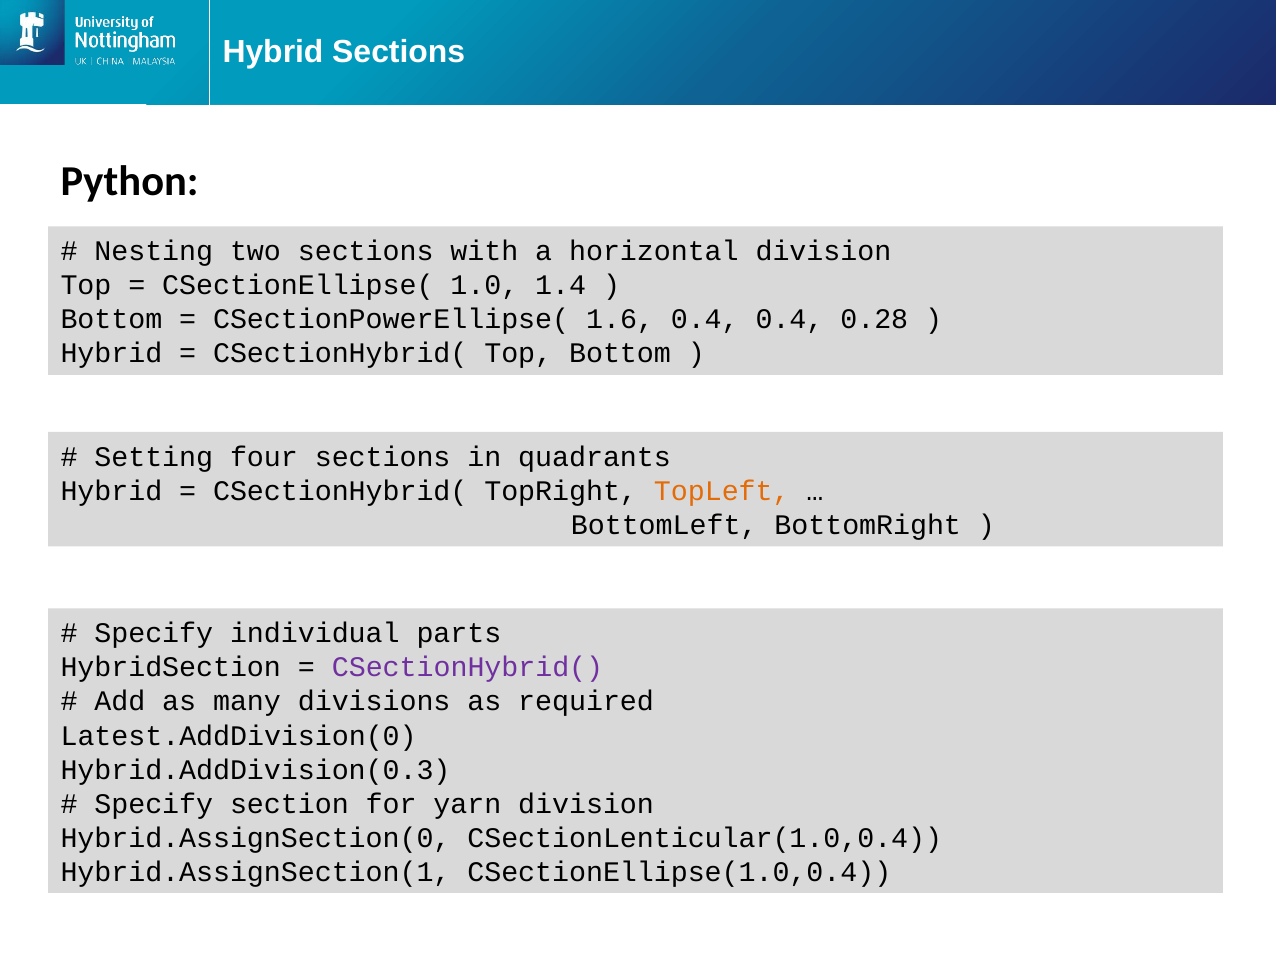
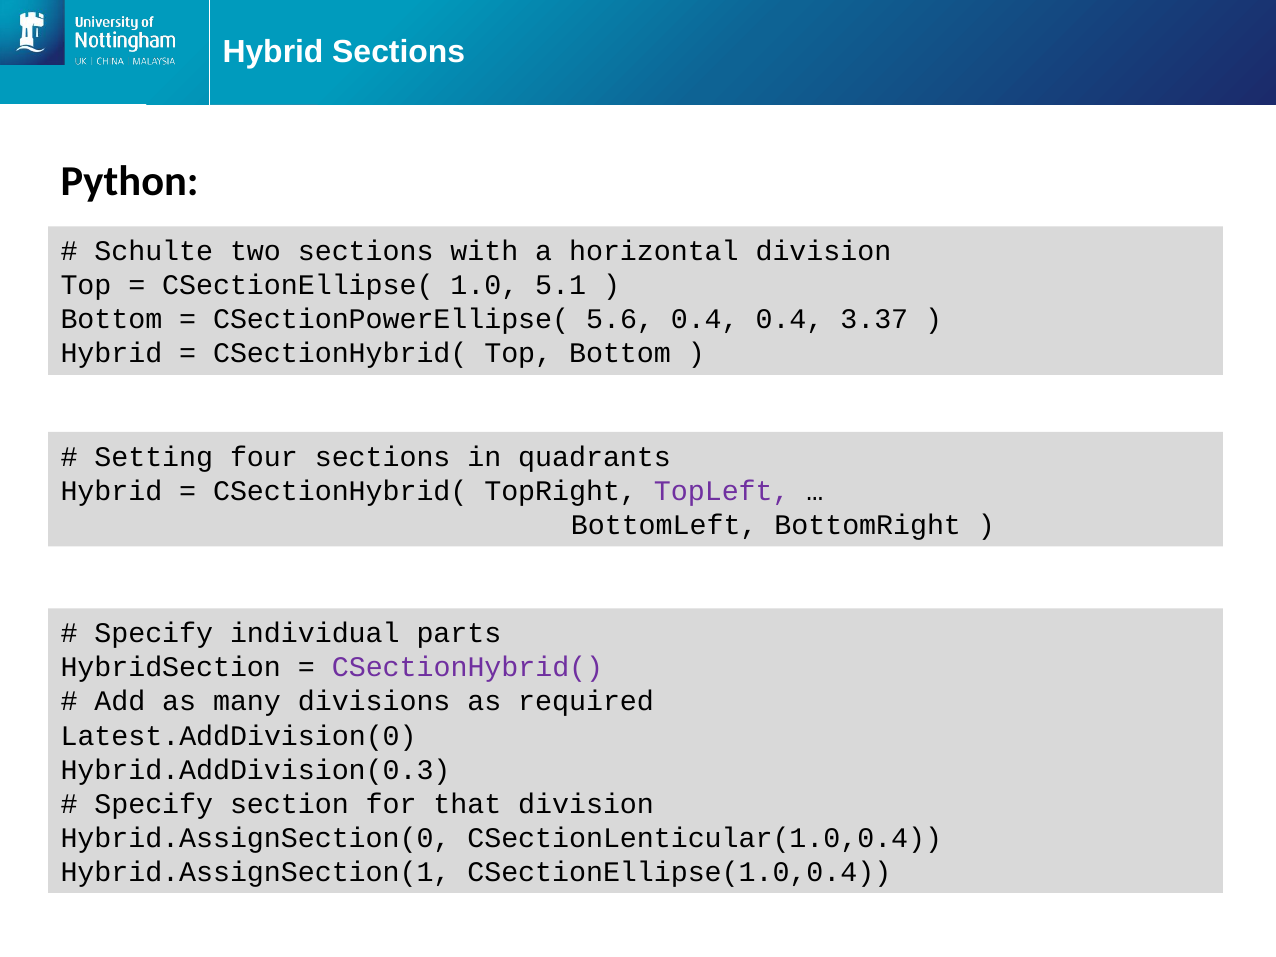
Nesting: Nesting -> Schulte
1.4: 1.4 -> 5.1
1.6: 1.6 -> 5.6
0.28: 0.28 -> 3.37
TopLeft colour: orange -> purple
yarn: yarn -> that
